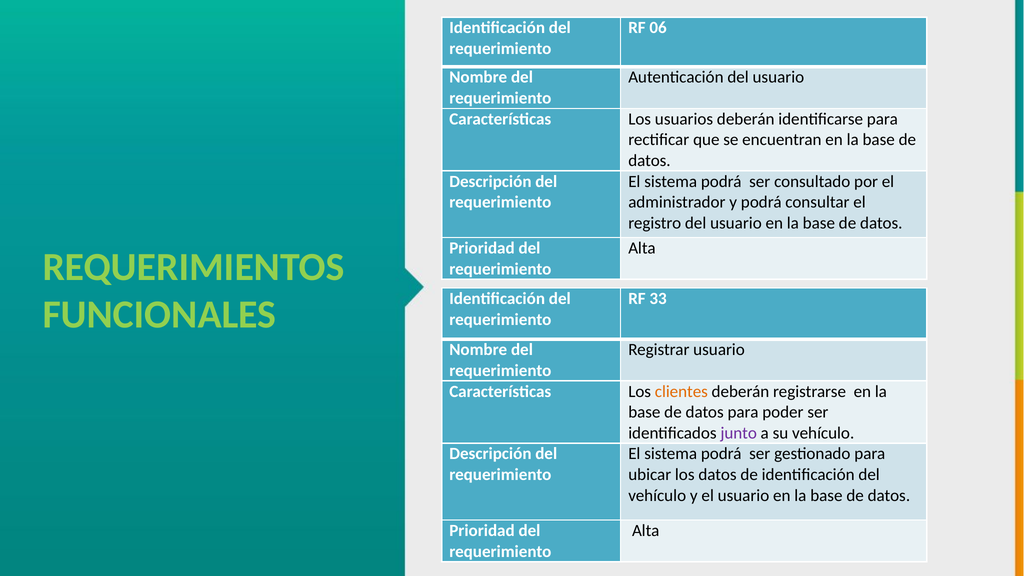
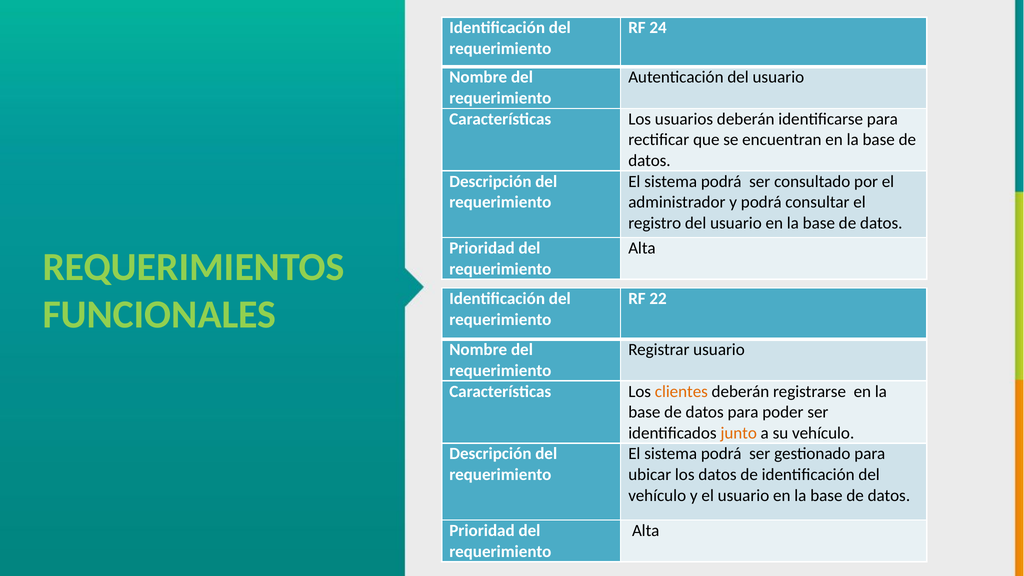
06: 06 -> 24
33: 33 -> 22
junto colour: purple -> orange
